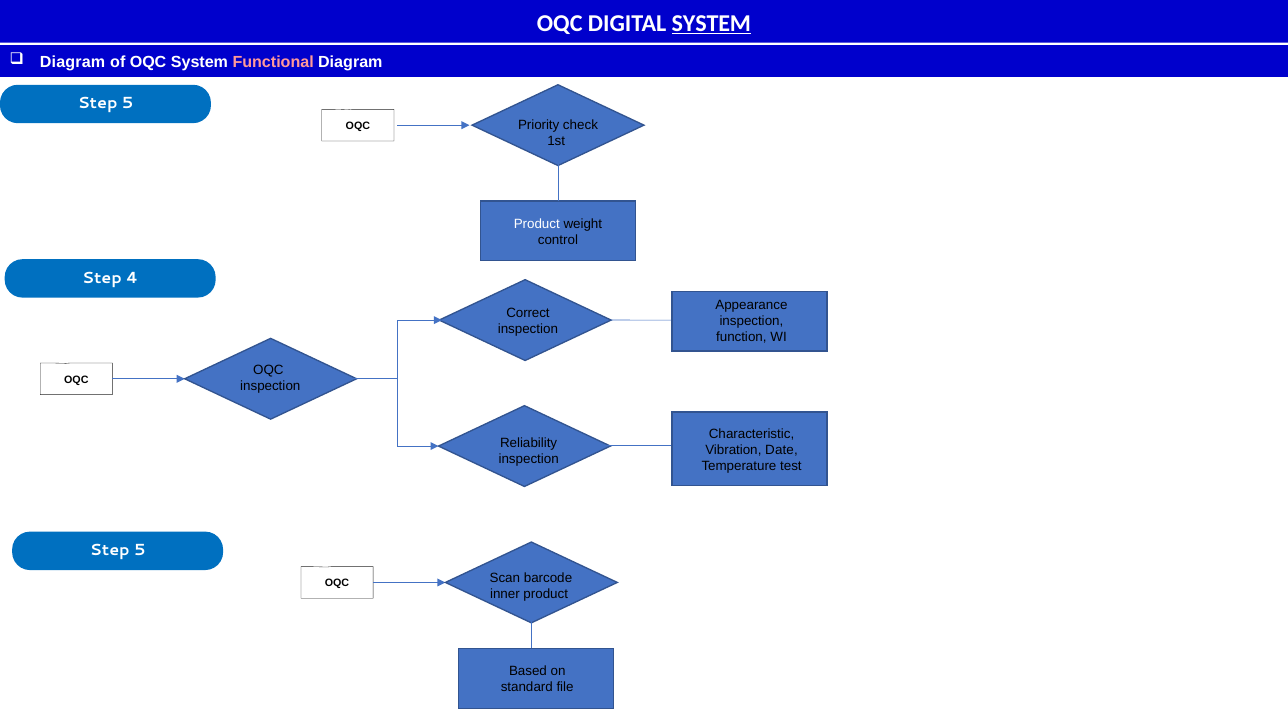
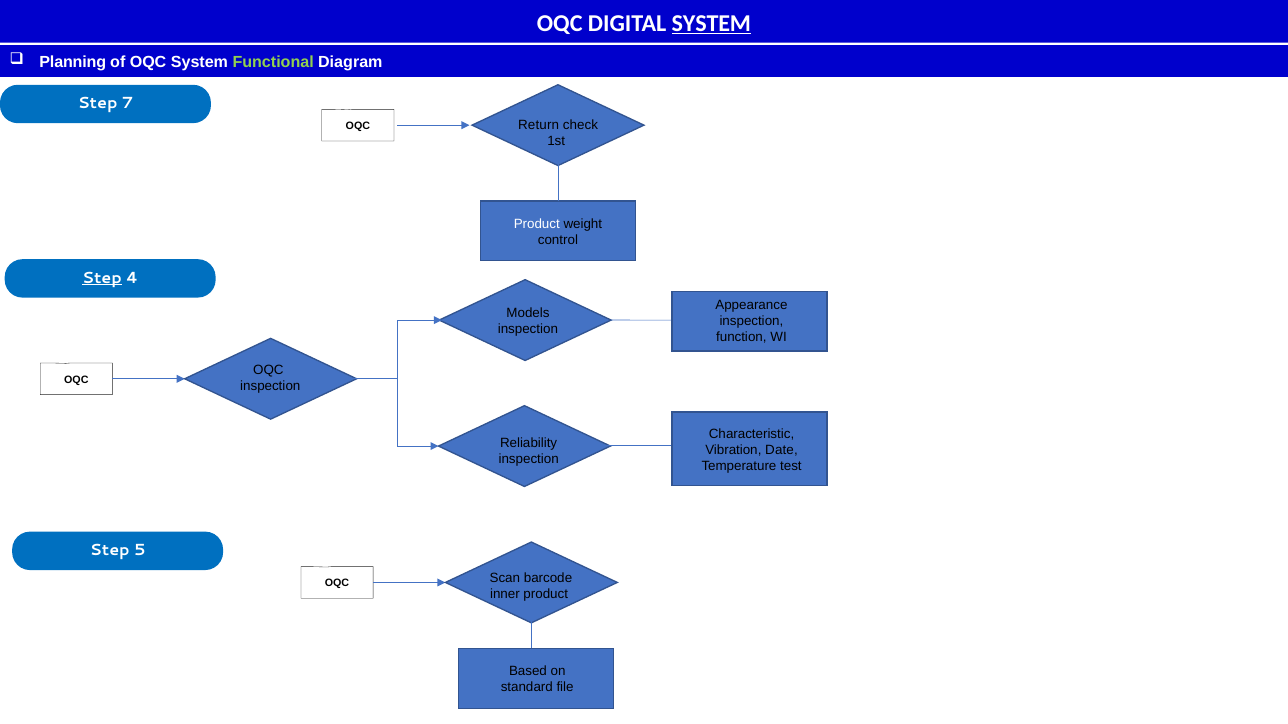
Diagram at (73, 62): Diagram -> Planning
Functional colour: pink -> light green
5 at (128, 104): 5 -> 7
Priority: Priority -> Return
Step at (102, 278) underline: none -> present
Correct: Correct -> Models
